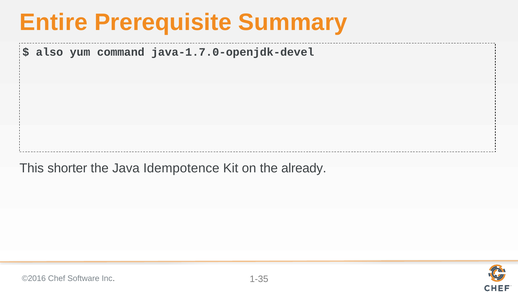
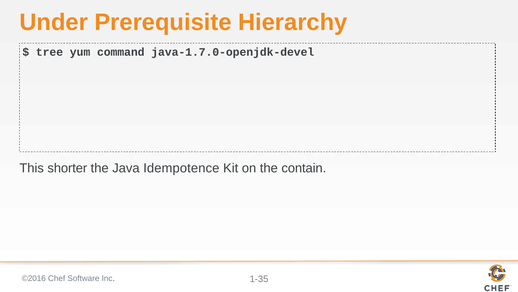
Entire: Entire -> Under
Summary: Summary -> Hierarchy
also: also -> tree
already: already -> contain
